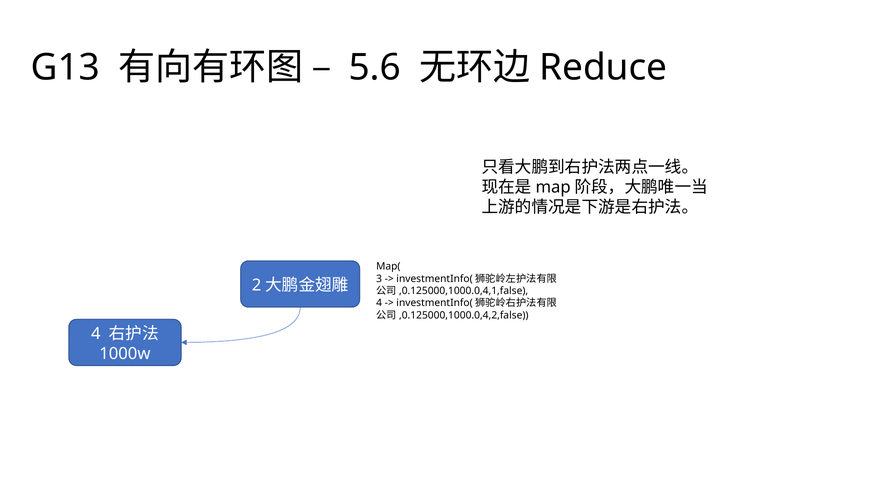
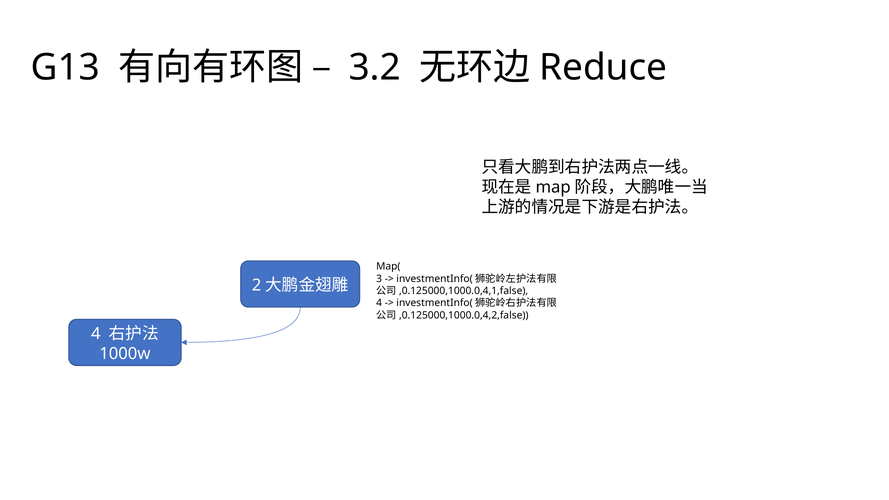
5.6: 5.6 -> 3.2
